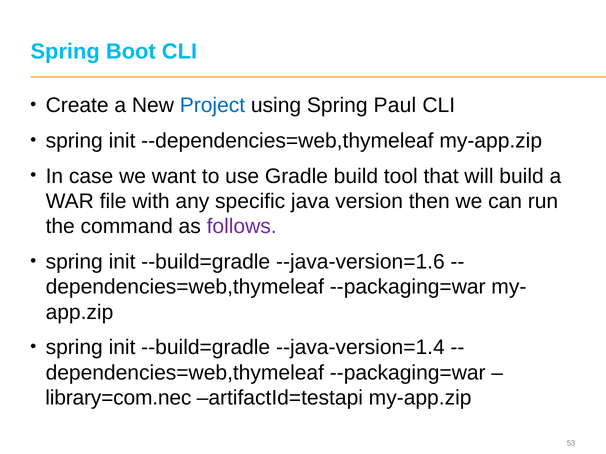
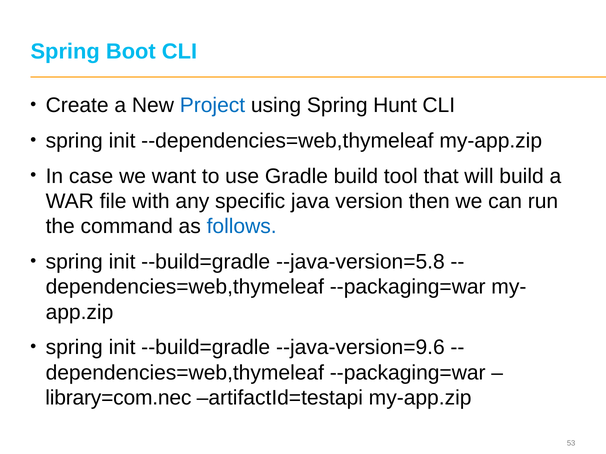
Paul: Paul -> Hunt
follows colour: purple -> blue
--java-version=1.6: --java-version=1.6 -> --java-version=5.8
--java-version=1.4: --java-version=1.4 -> --java-version=9.6
